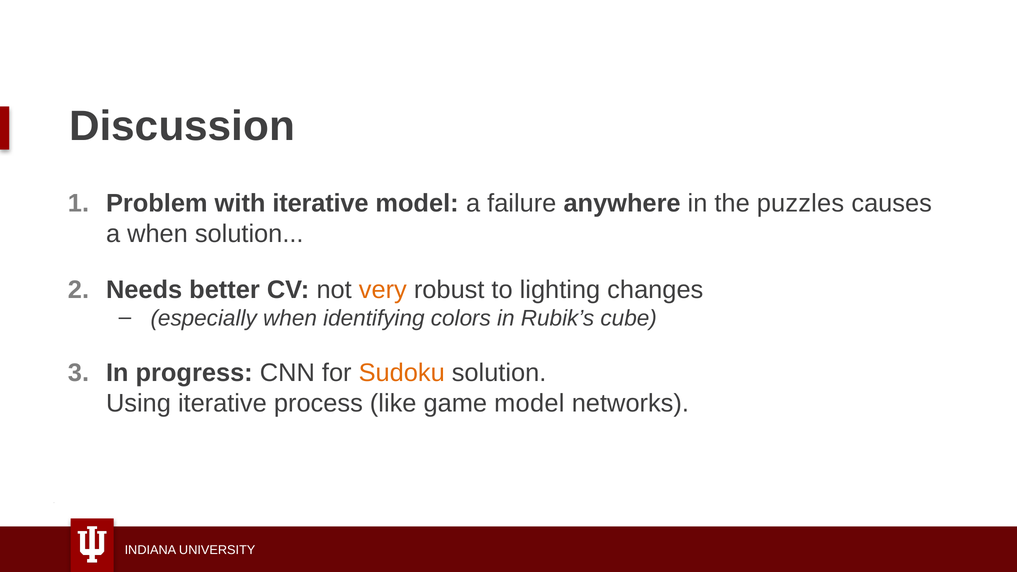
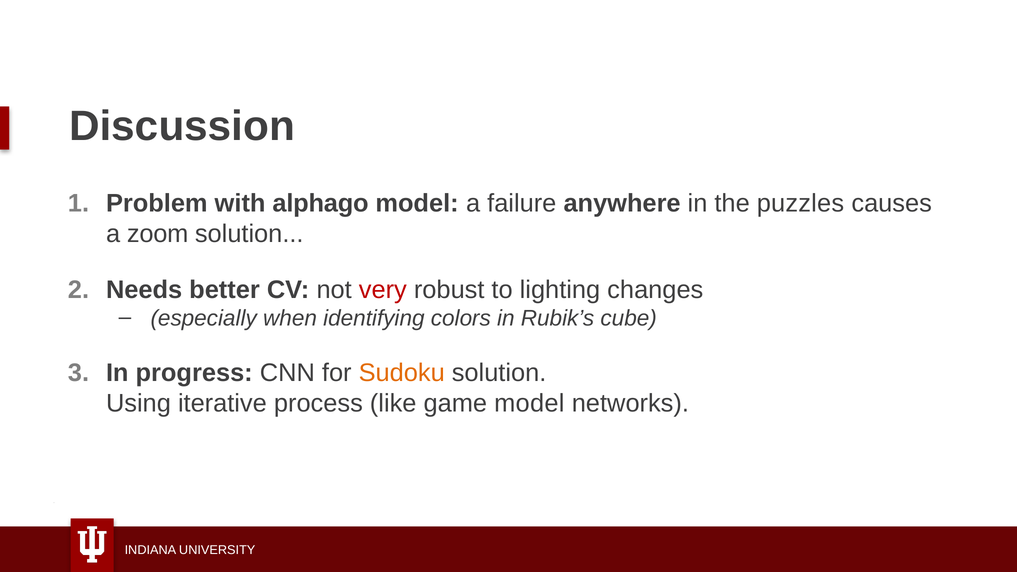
with iterative: iterative -> alphago
a when: when -> zoom
very colour: orange -> red
